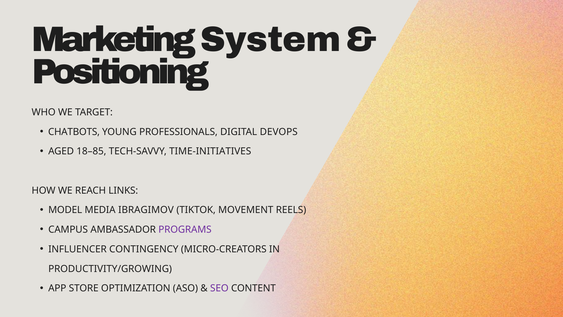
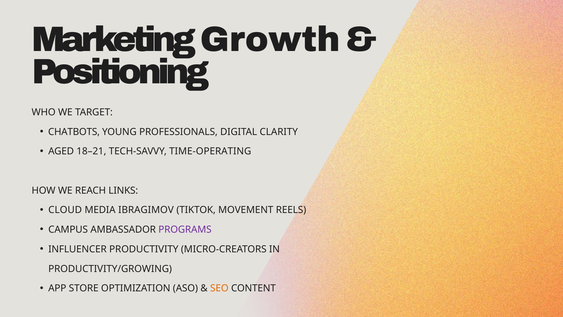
System: System -> Growth
DEVOPS: DEVOPS -> CLARITY
18–85: 18–85 -> 18–21
TIME-INITIATIVES: TIME-INITIATIVES -> TIME-OPERATING
MODEL: MODEL -> CLOUD
CONTINGENCY: CONTINGENCY -> PRODUCTIVITY
SEO colour: purple -> orange
